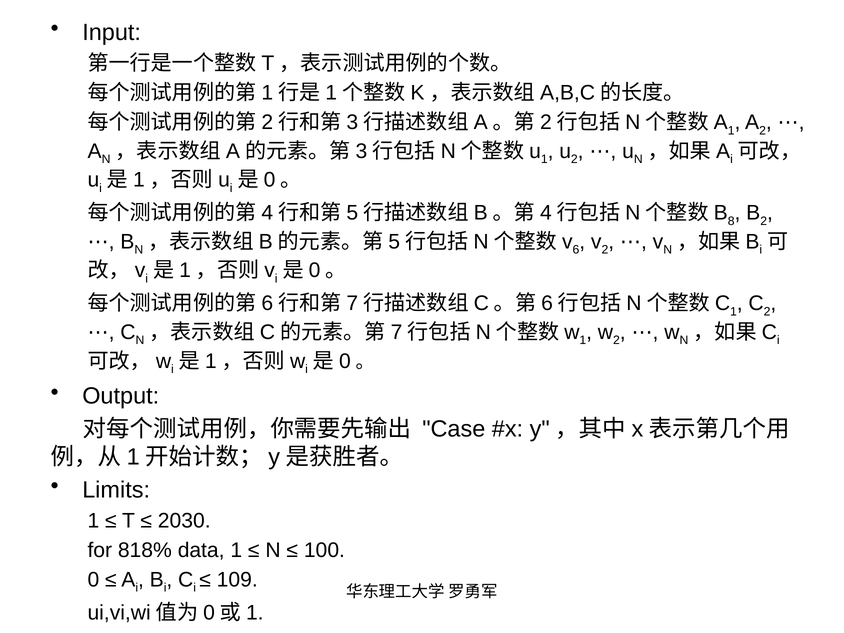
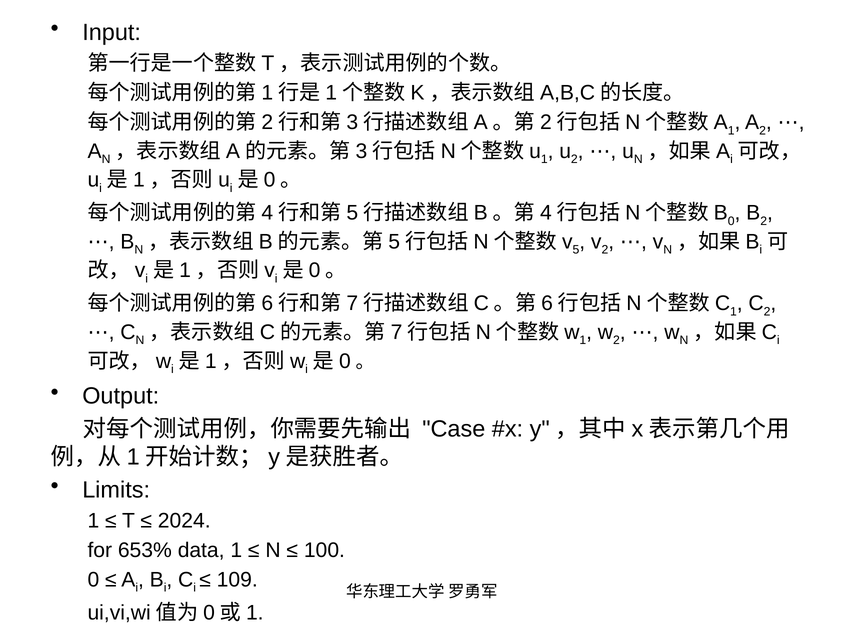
8 at (731, 221): 8 -> 0
6: 6 -> 5
2030: 2030 -> 2024
818%: 818% -> 653%
